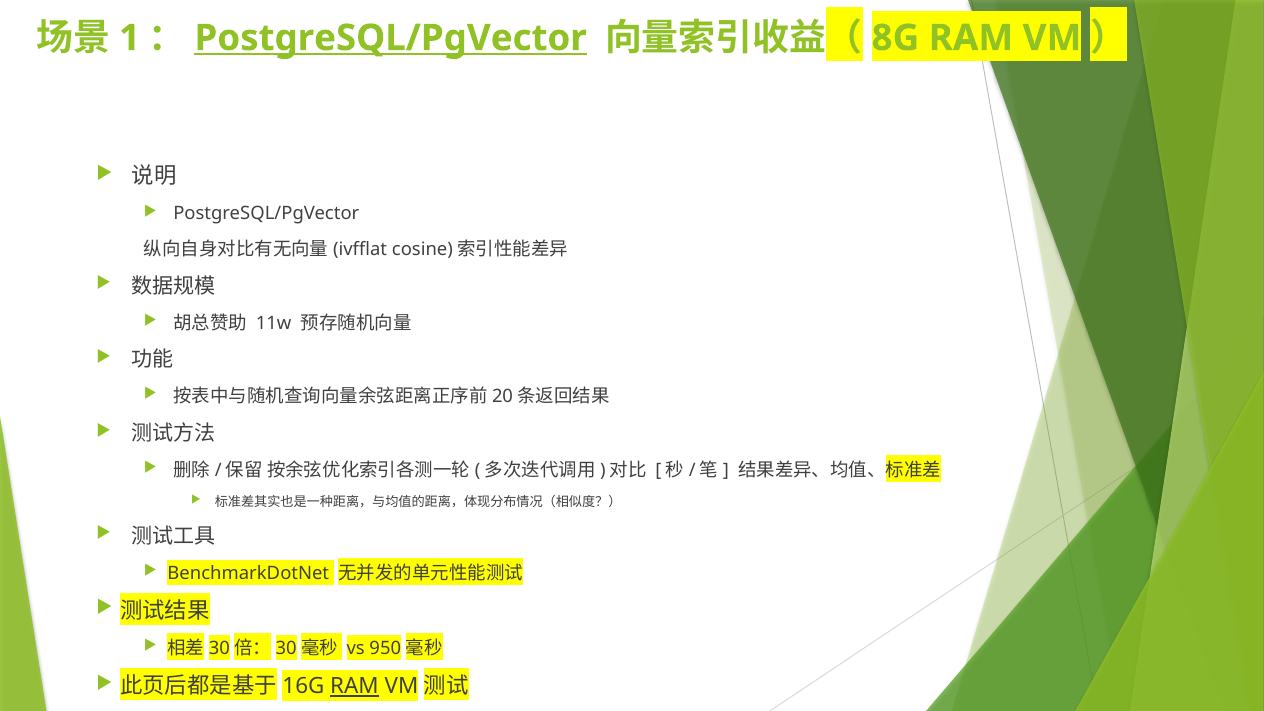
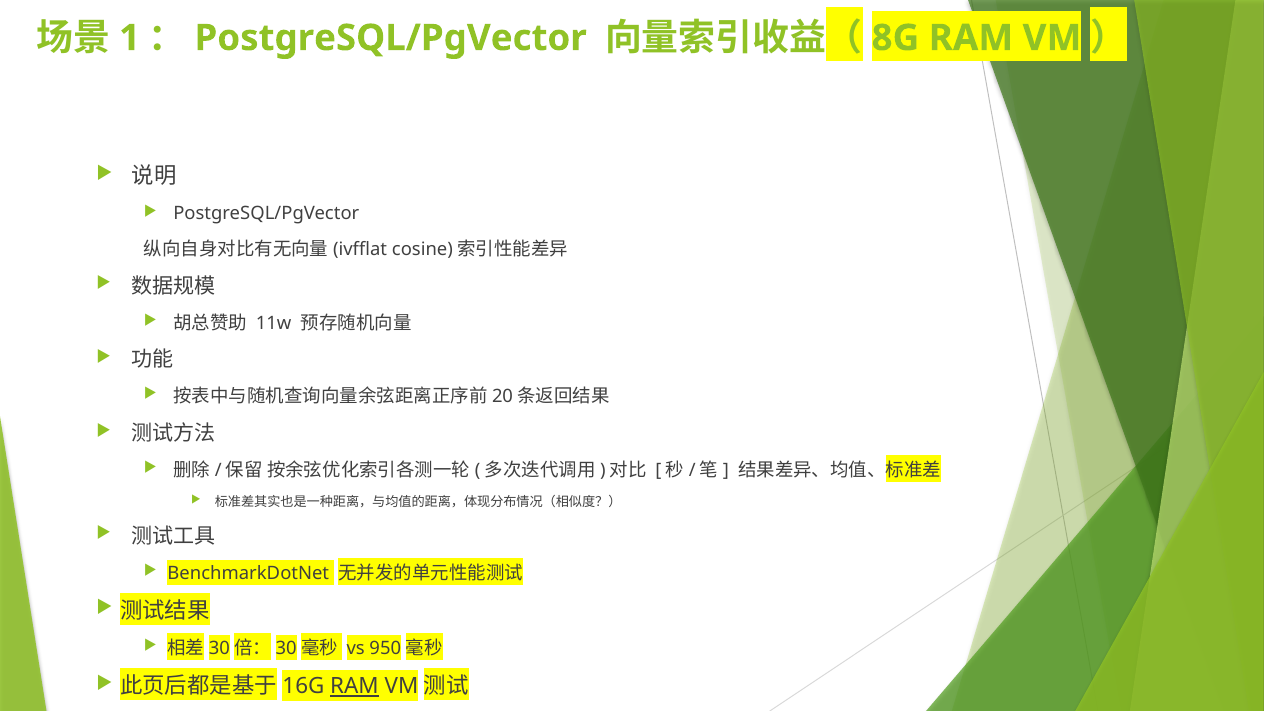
PostgreSQL/PgVector at (391, 38) underline: present -> none
